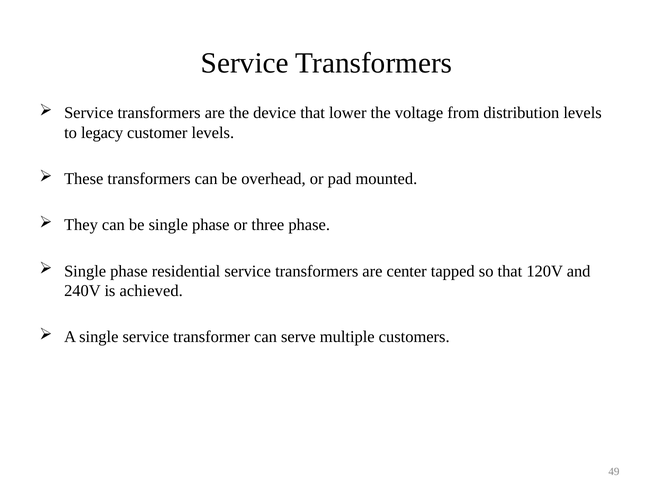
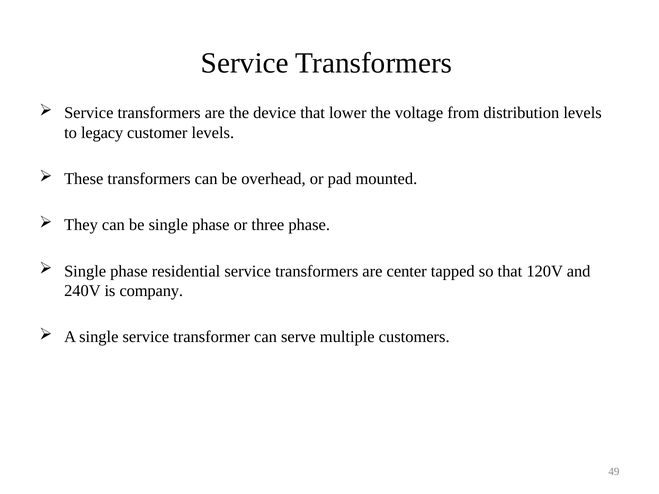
achieved: achieved -> company
